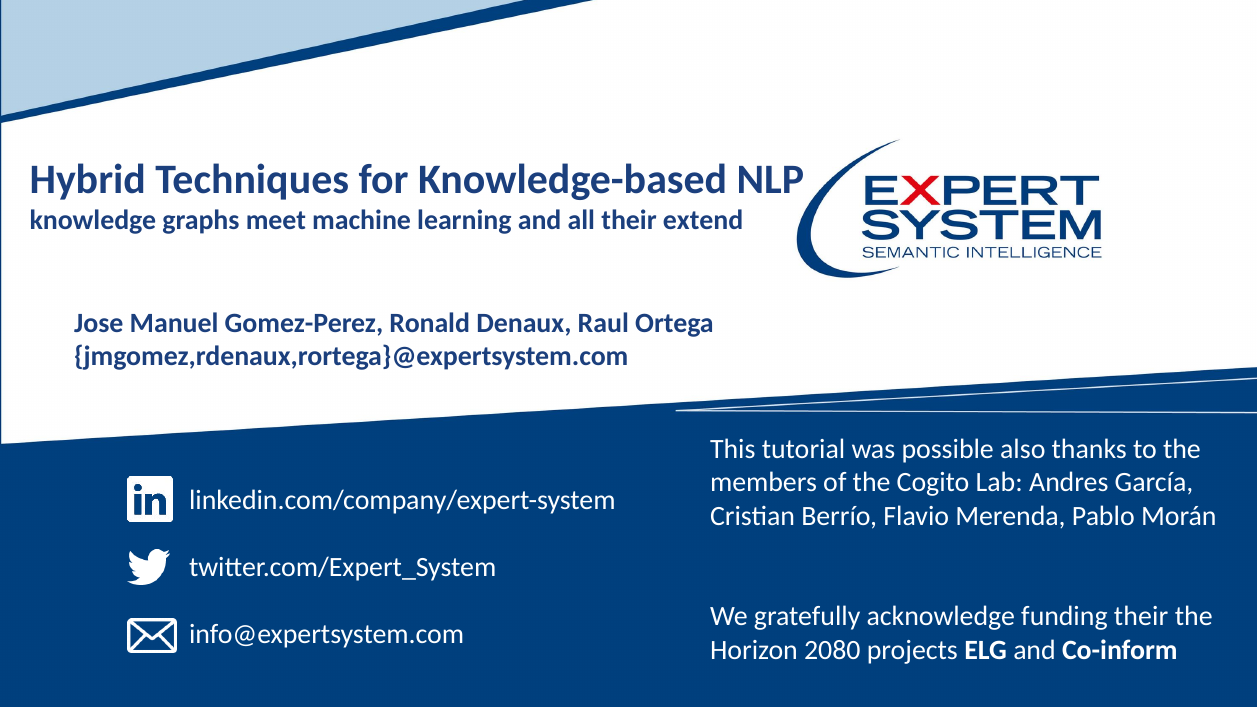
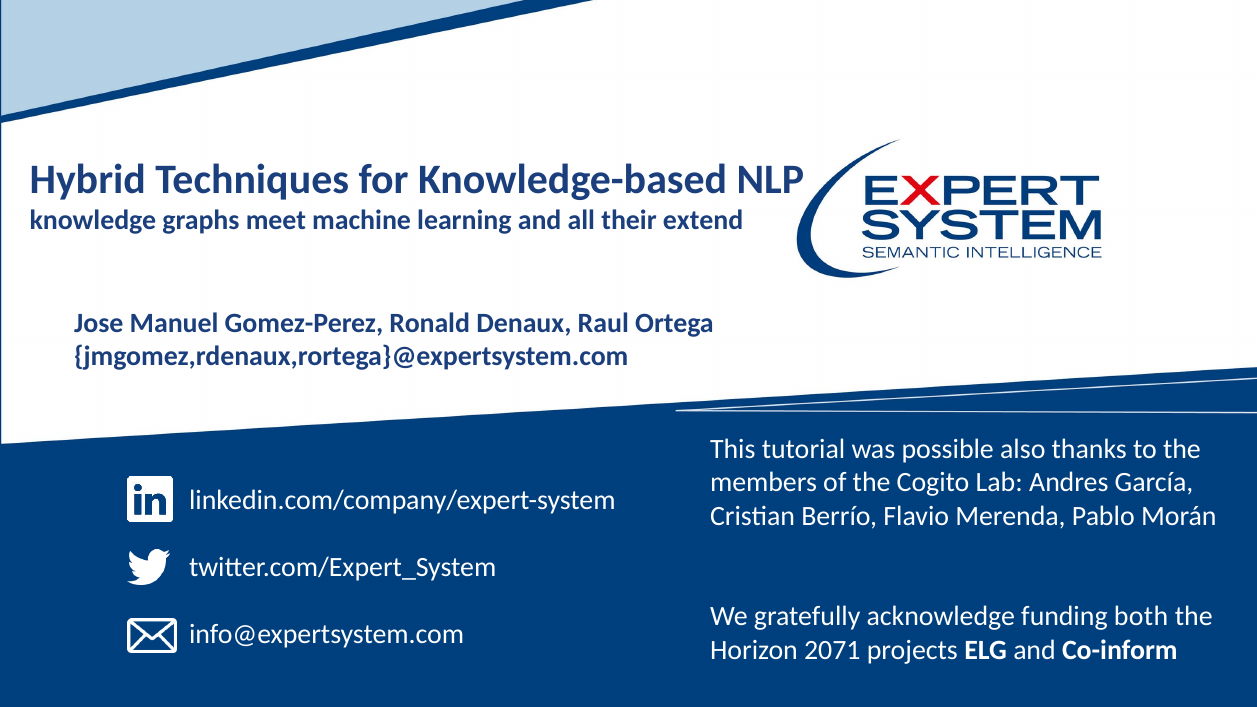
funding their: their -> both
2080: 2080 -> 2071
